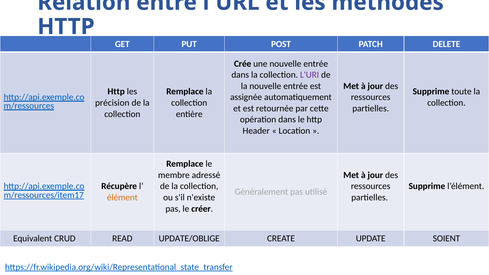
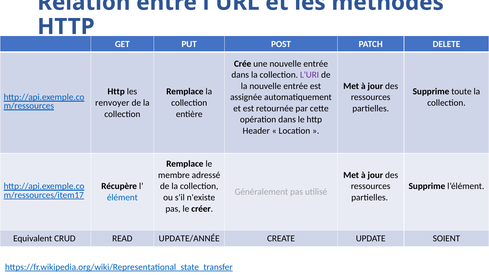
précision: précision -> renvoyer
élément colour: orange -> blue
UPDATE/OBLIGE: UPDATE/OBLIGE -> UPDATE/ANNÉE
